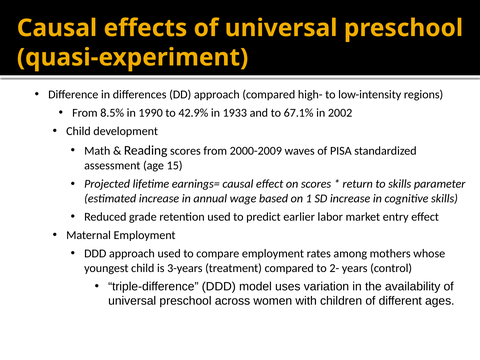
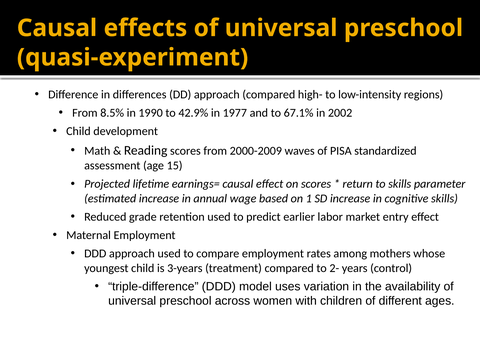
1933: 1933 -> 1977
